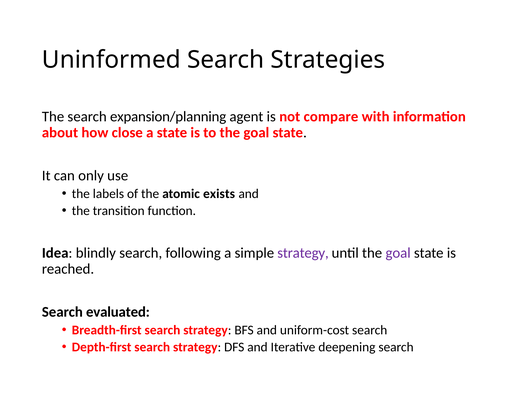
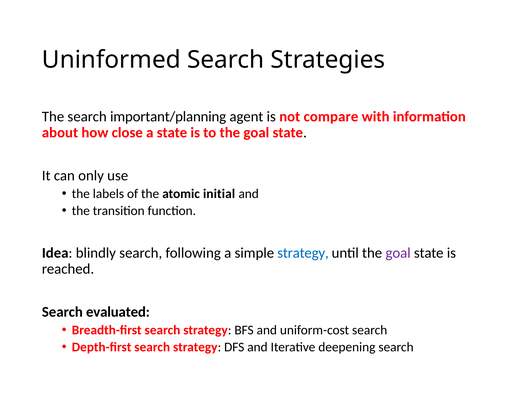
expansion/planning: expansion/planning -> important/planning
exists: exists -> initial
strategy at (303, 253) colour: purple -> blue
